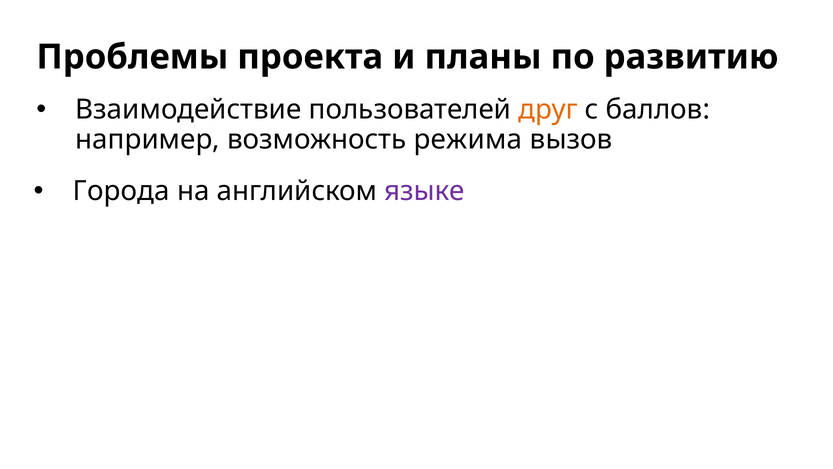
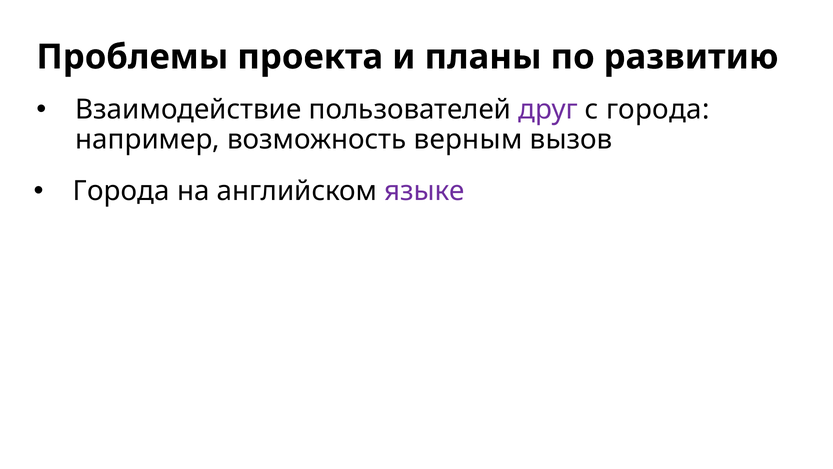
друг colour: orange -> purple
с баллов: баллов -> города
режима: режима -> верным
